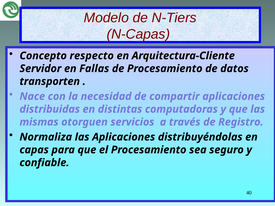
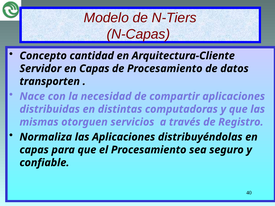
respecto: respecto -> cantidad
Servidor en Fallas: Fallas -> Capas
